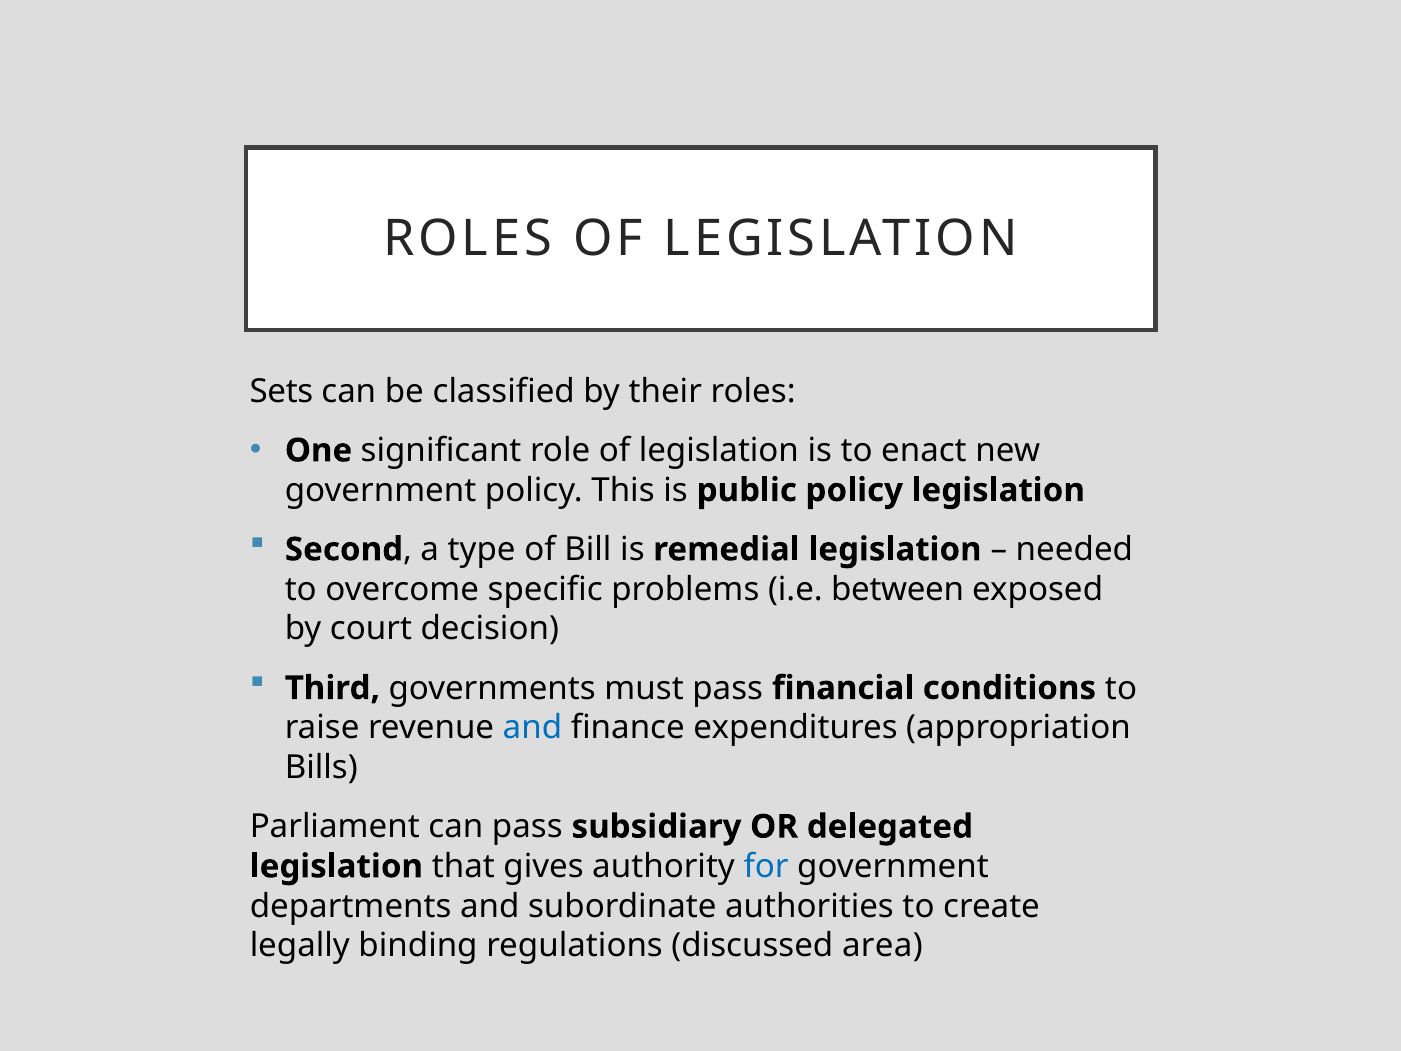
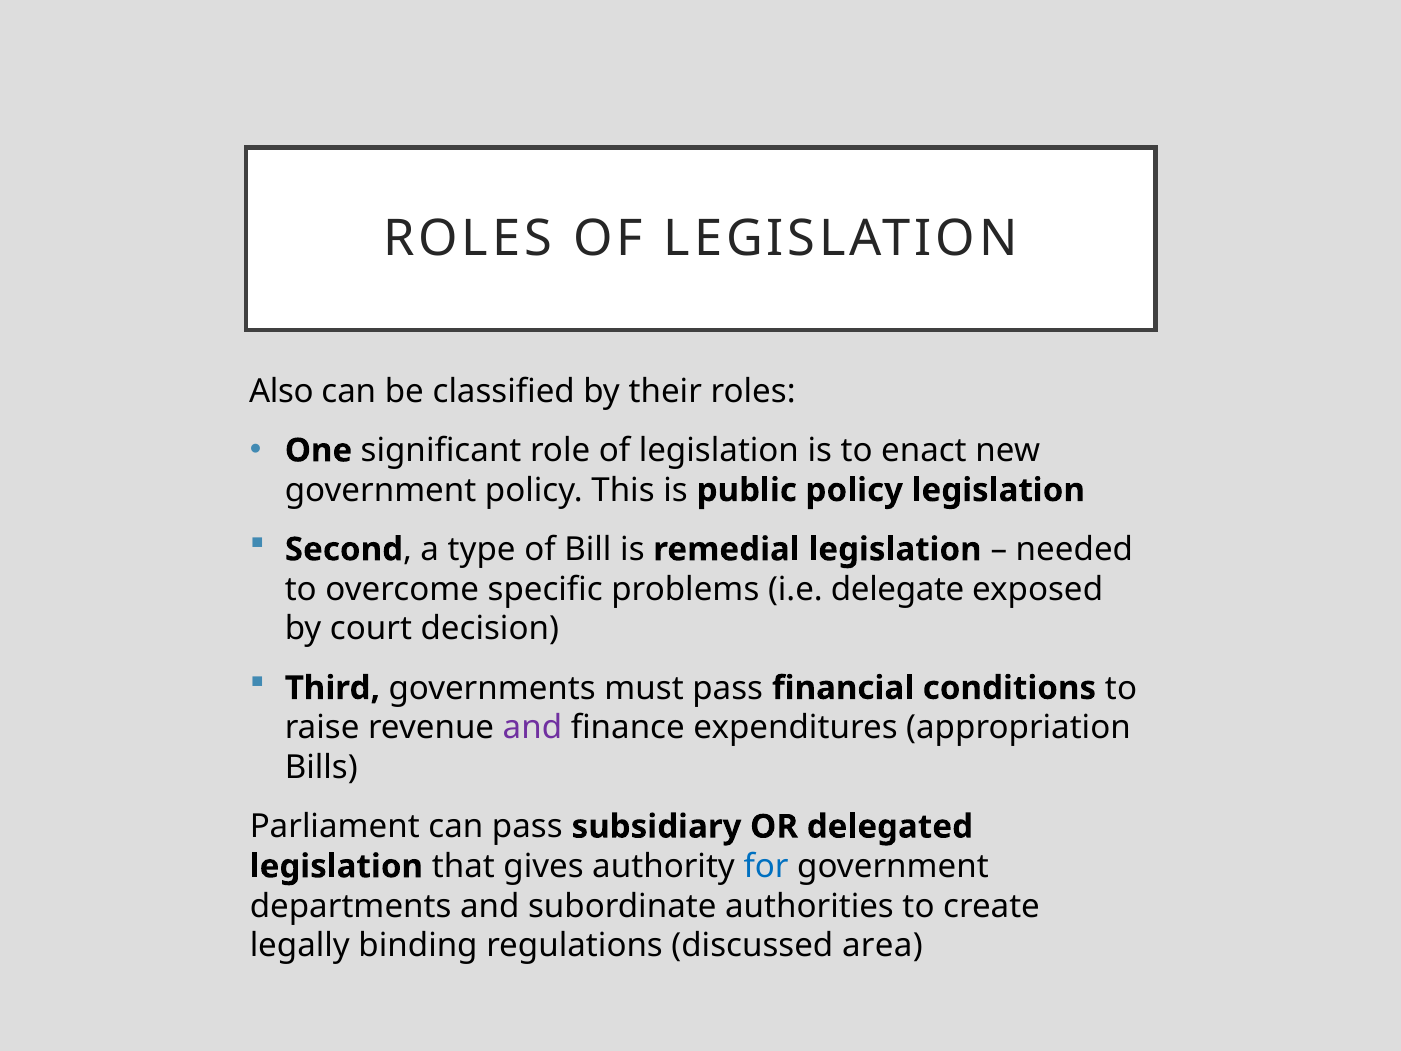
Sets: Sets -> Also
between: between -> delegate
and at (532, 728) colour: blue -> purple
